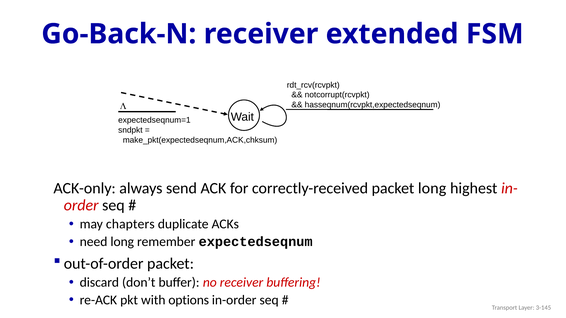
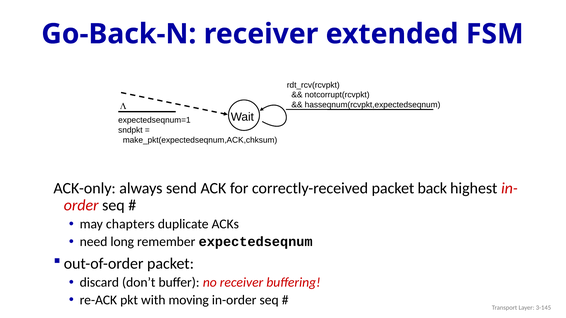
packet long: long -> back
options: options -> moving
